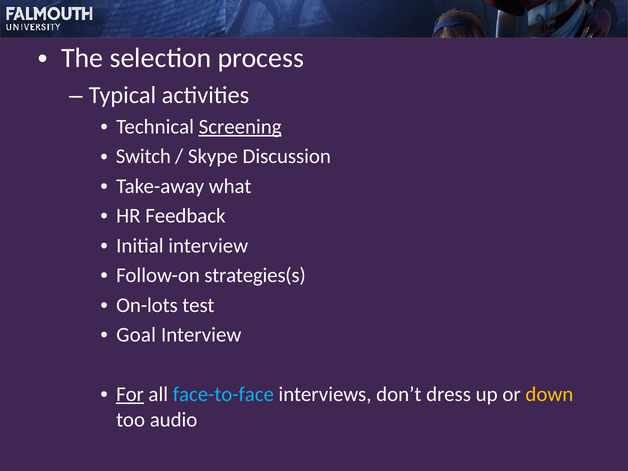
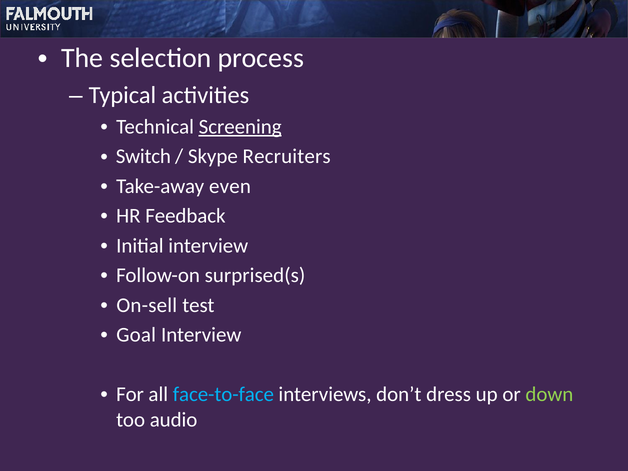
Discussion: Discussion -> Recruiters
what: what -> even
strategies(s: strategies(s -> surprised(s
On-lots: On-lots -> On-sell
For underline: present -> none
down colour: yellow -> light green
